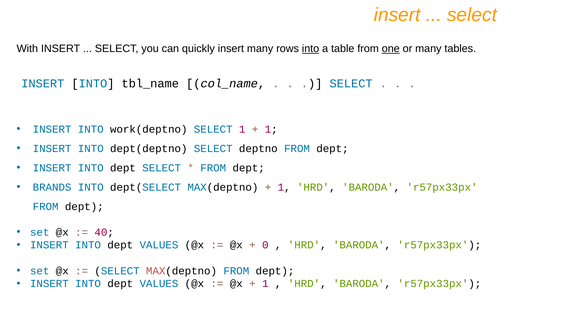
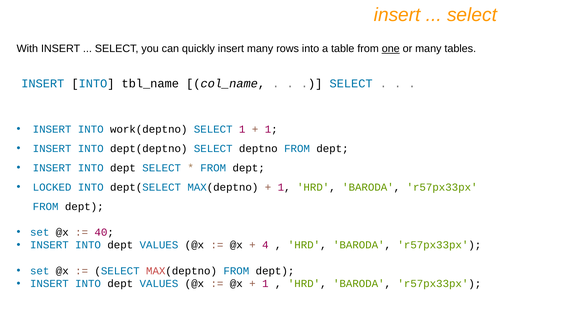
into at (311, 49) underline: present -> none
BRANDS: BRANDS -> LOCKED
0: 0 -> 4
